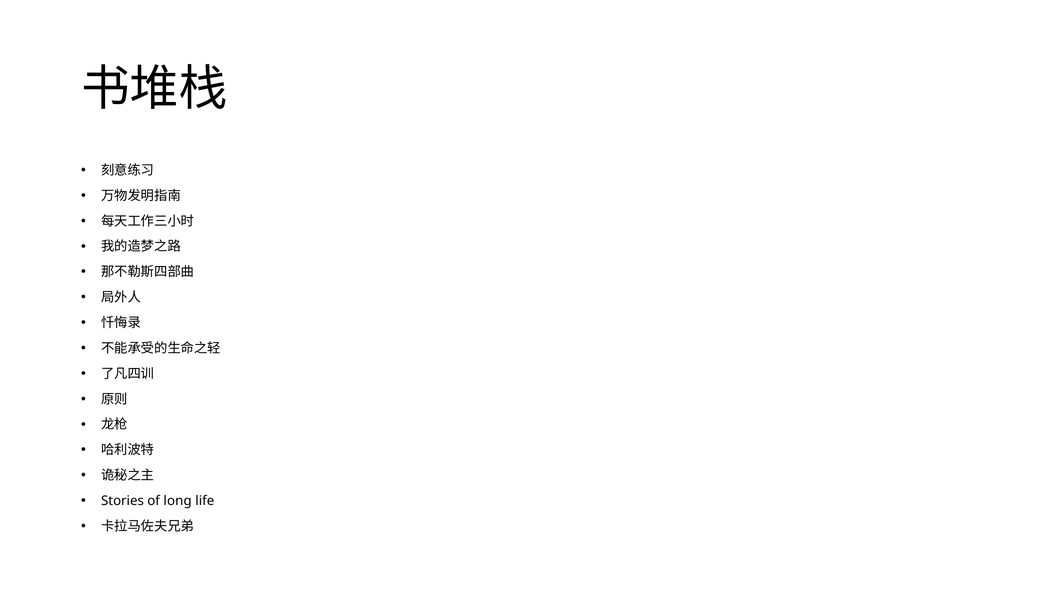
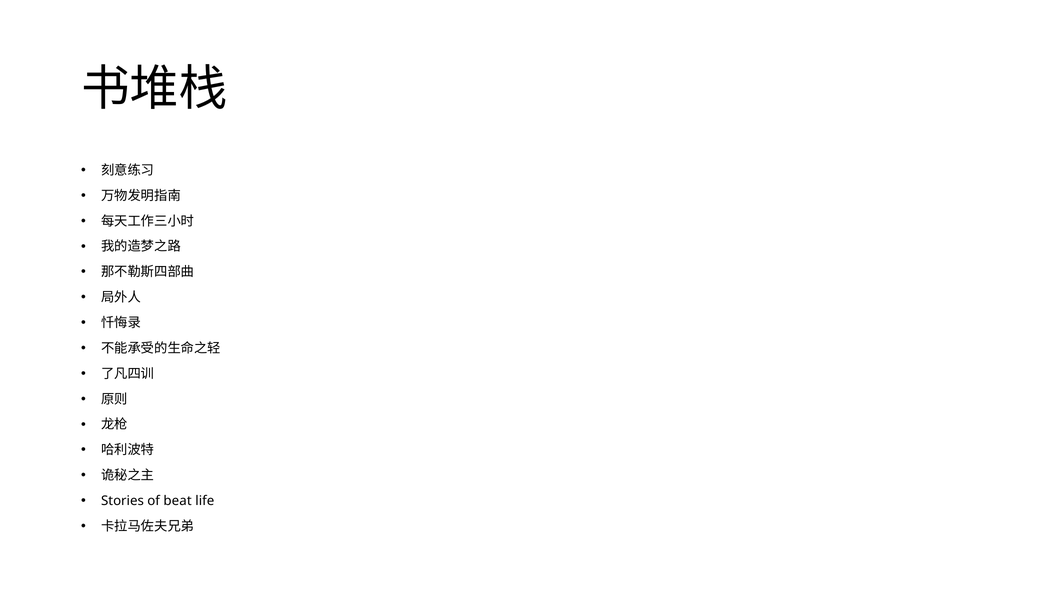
long: long -> beat
